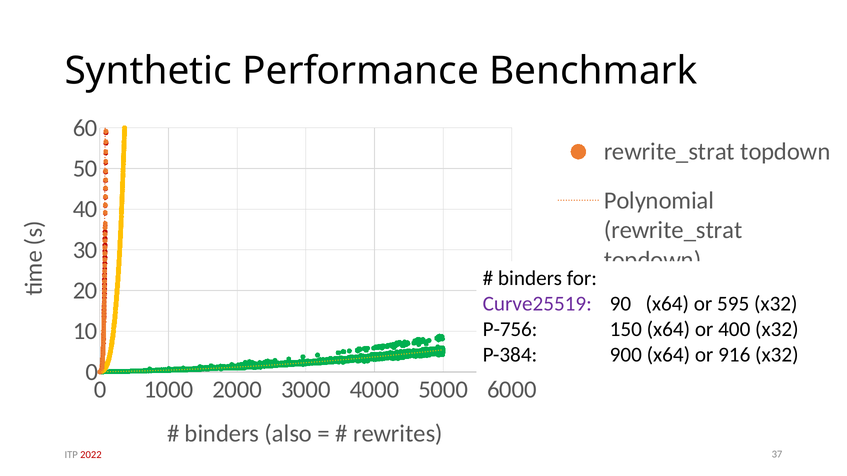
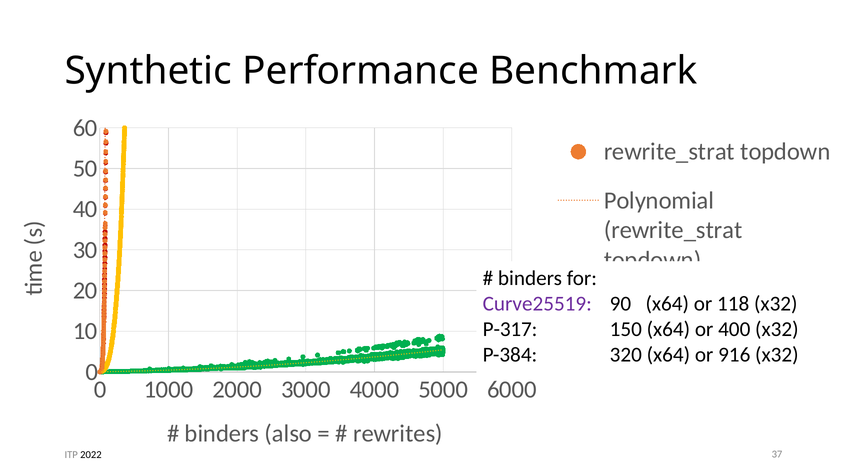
595: 595 -> 118
P-756: P-756 -> P-317
900: 900 -> 320
2022 colour: red -> black
